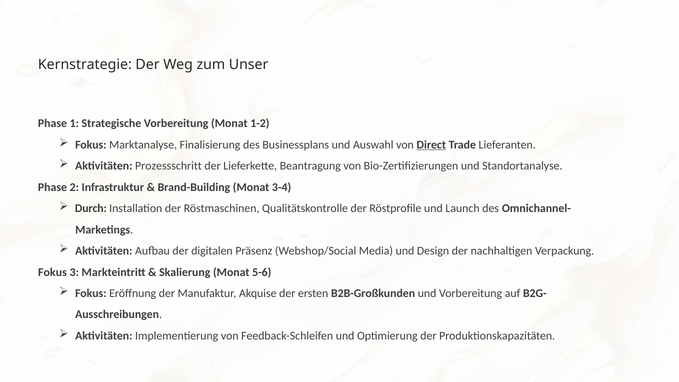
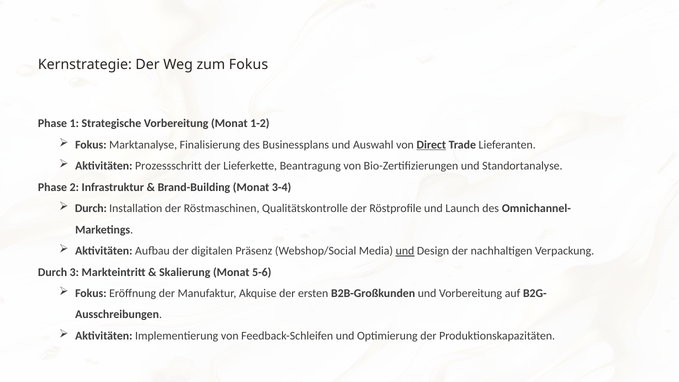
zum Unser: Unser -> Fokus
und at (405, 251) underline: none -> present
Fokus at (52, 272): Fokus -> Durch
